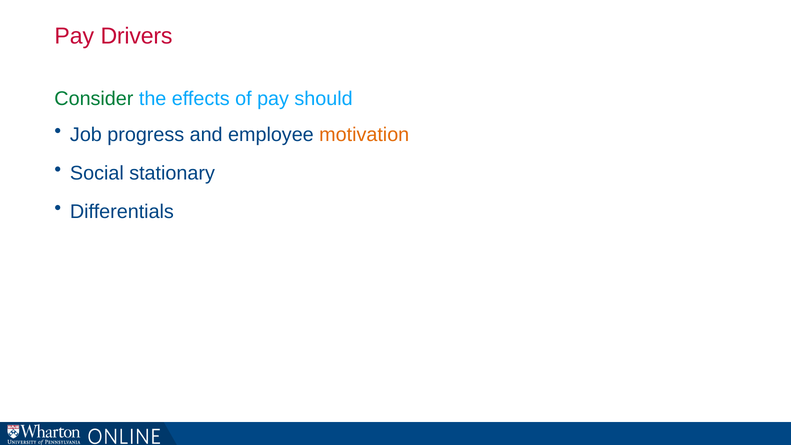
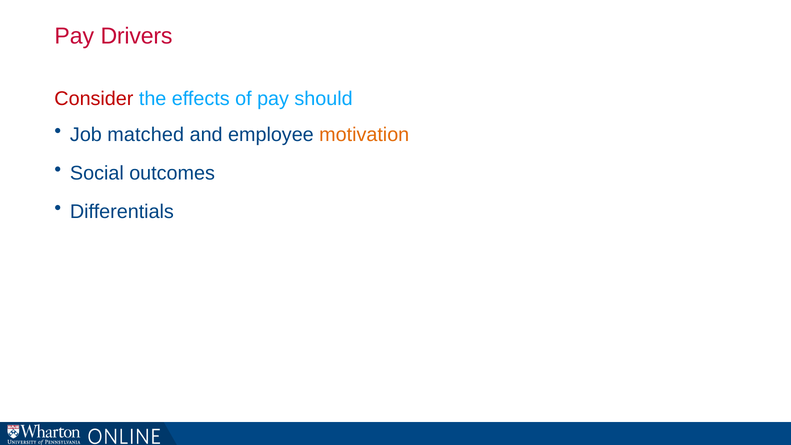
Consider colour: green -> red
progress: progress -> matched
stationary: stationary -> outcomes
